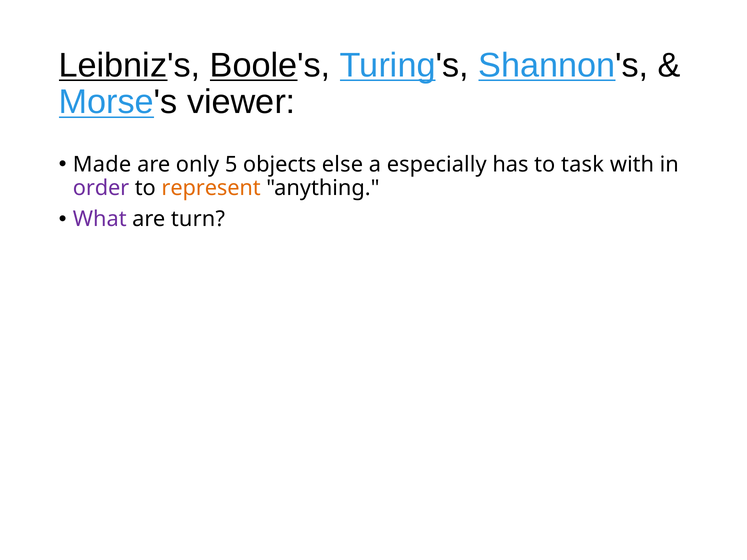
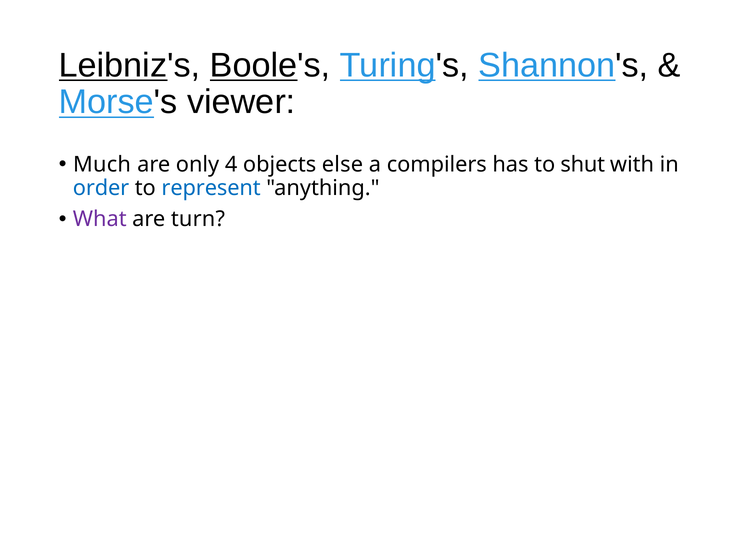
Made: Made -> Much
5: 5 -> 4
especially: especially -> compilers
task: task -> shut
order colour: purple -> blue
represent colour: orange -> blue
